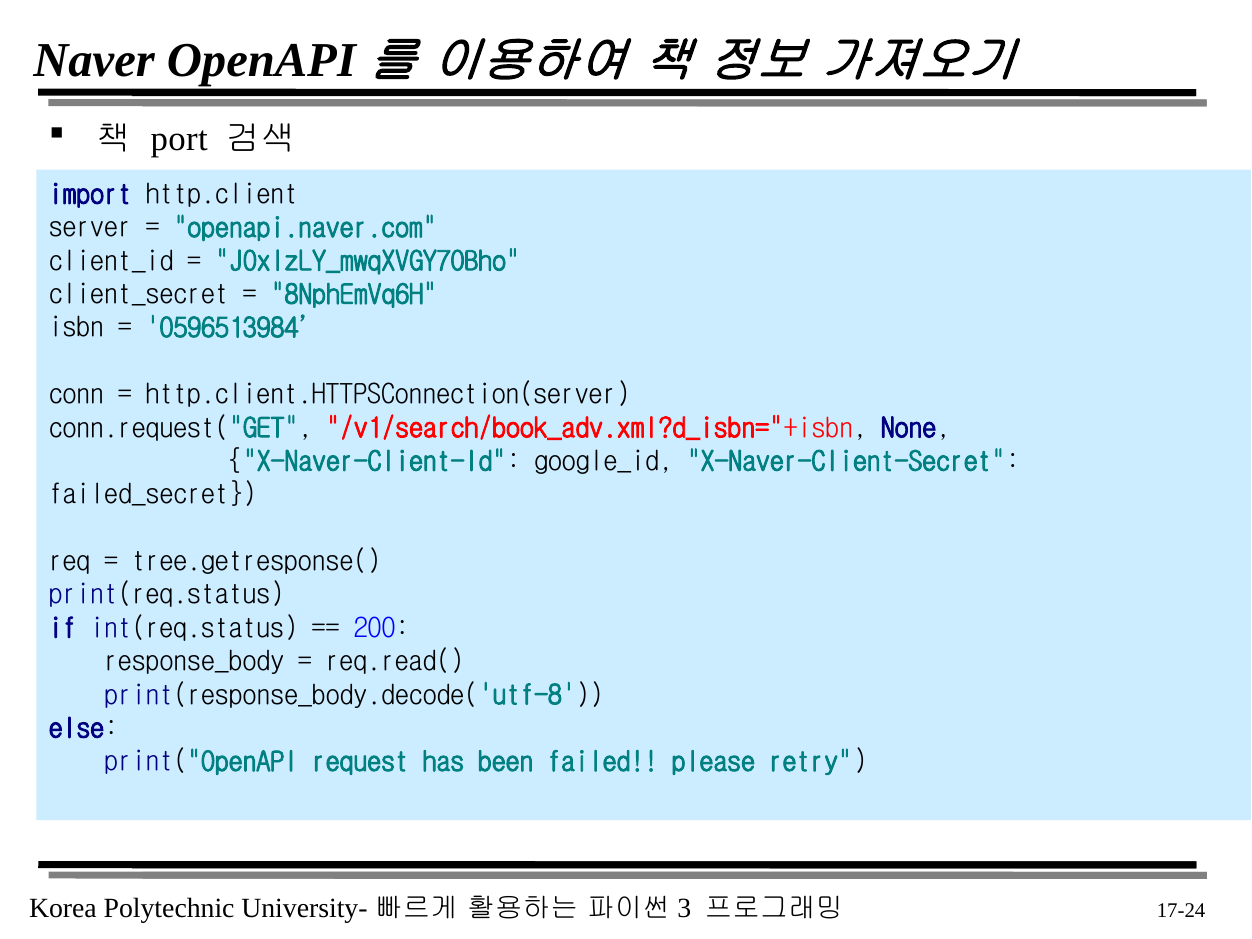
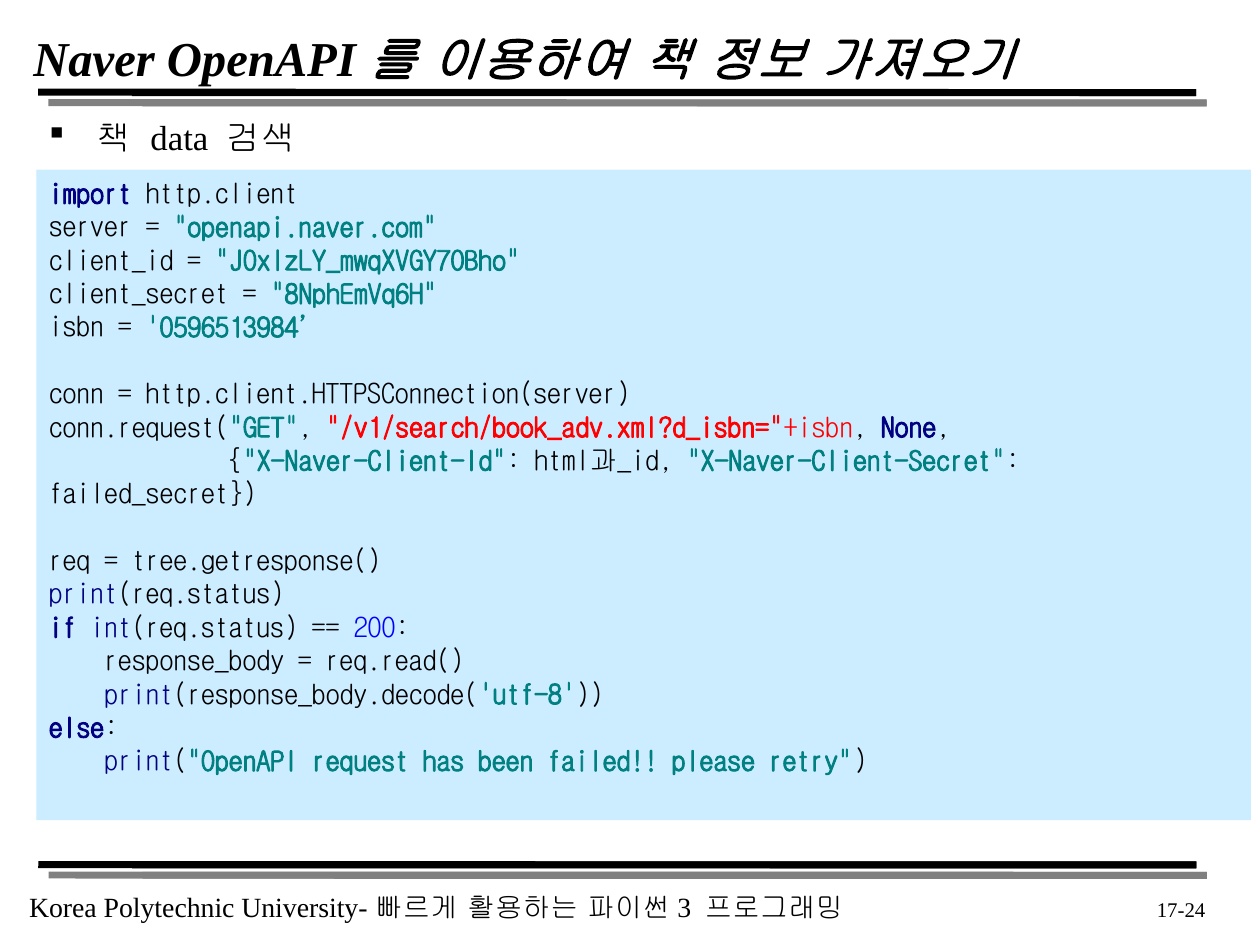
port: port -> data
google_id: google_id -> html과_id
